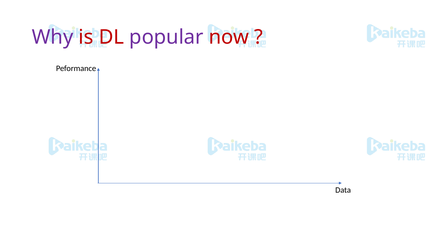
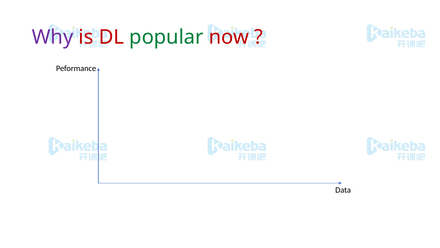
popular colour: purple -> green
